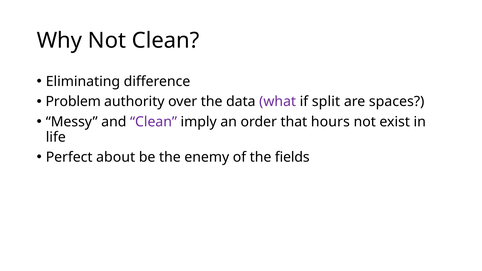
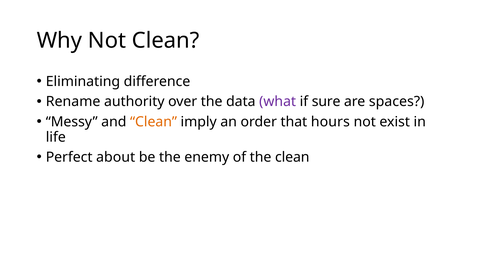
Problem: Problem -> Rename
split: split -> sure
Clean at (154, 122) colour: purple -> orange
the fields: fields -> clean
